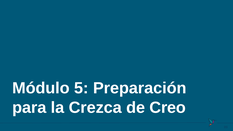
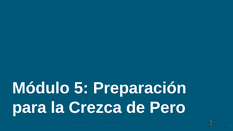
Creo: Creo -> Pero
